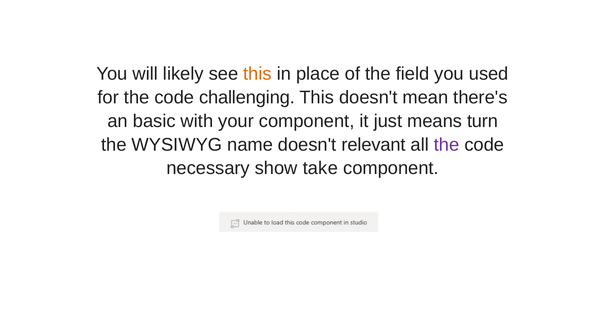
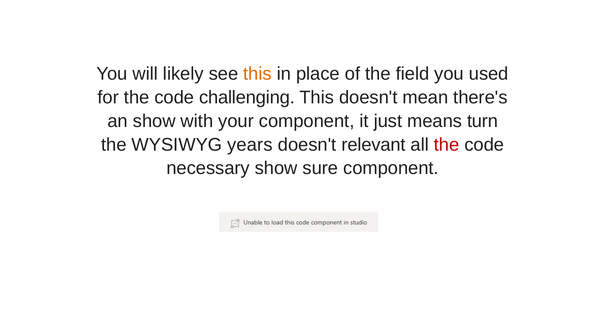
an basic: basic -> show
name: name -> years
the at (447, 145) colour: purple -> red
take: take -> sure
